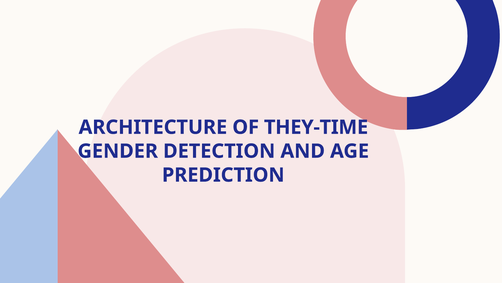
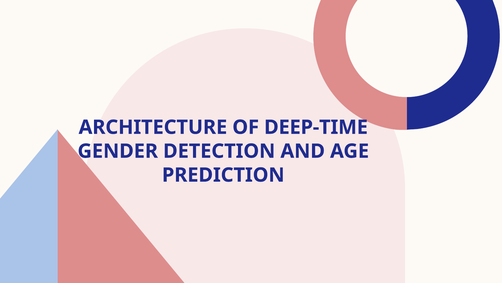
THEY-TIME: THEY-TIME -> DEEP-TIME
